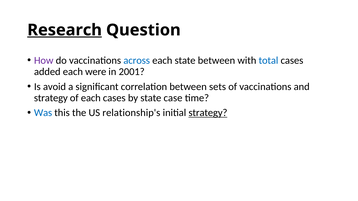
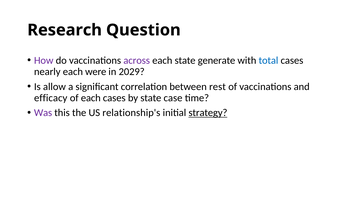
Research underline: present -> none
across colour: blue -> purple
state between: between -> generate
added: added -> nearly
2001: 2001 -> 2029
avoid: avoid -> allow
sets: sets -> rest
strategy at (51, 98): strategy -> efficacy
Was colour: blue -> purple
